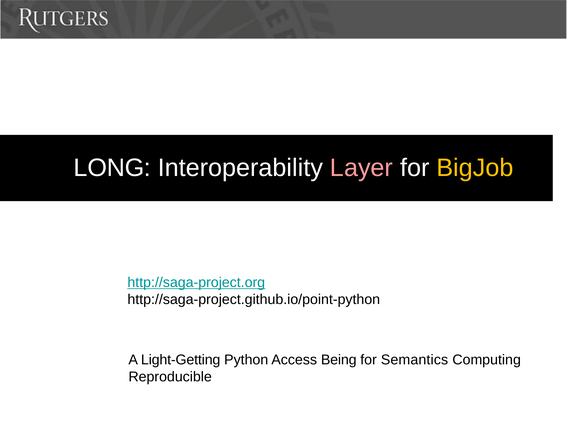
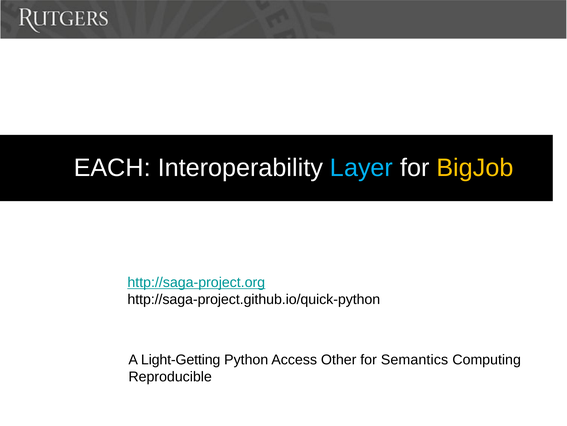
LONG: LONG -> EACH
Layer colour: pink -> light blue
http://saga-project.github.io/point-python: http://saga-project.github.io/point-python -> http://saga-project.github.io/quick-python
Being: Being -> Other
